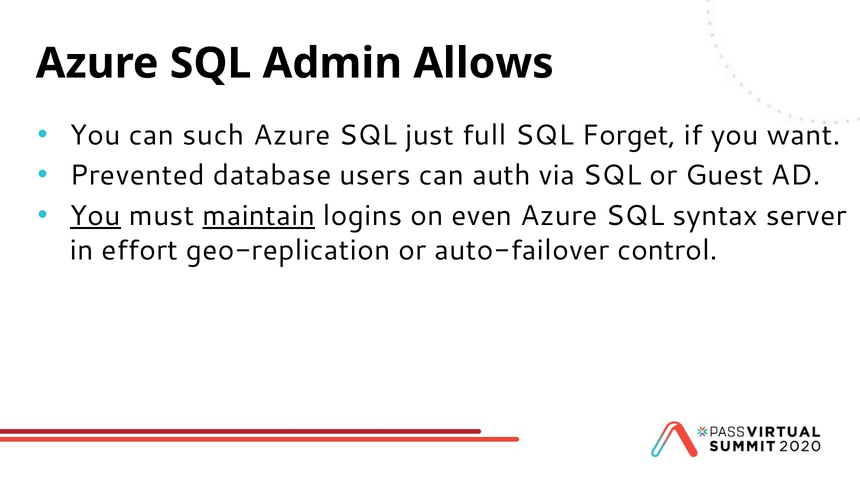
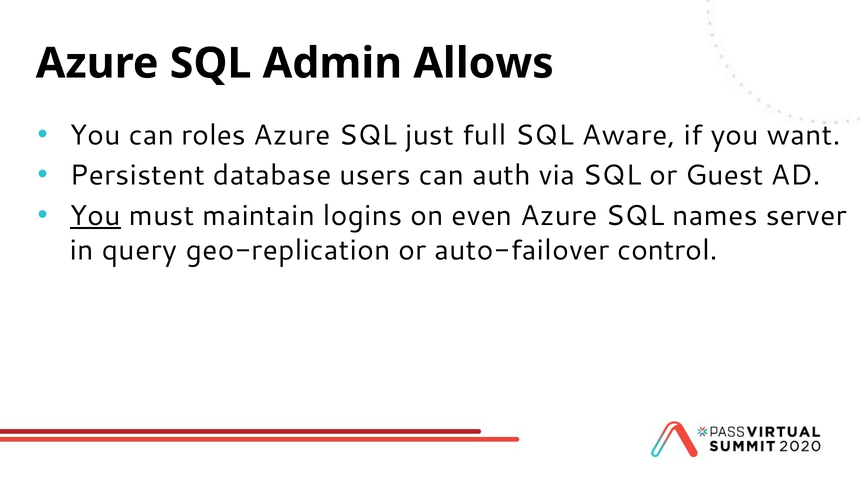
such: such -> roles
Forget: Forget -> Aware
Prevented: Prevented -> Persistent
maintain underline: present -> none
syntax: syntax -> names
effort: effort -> query
